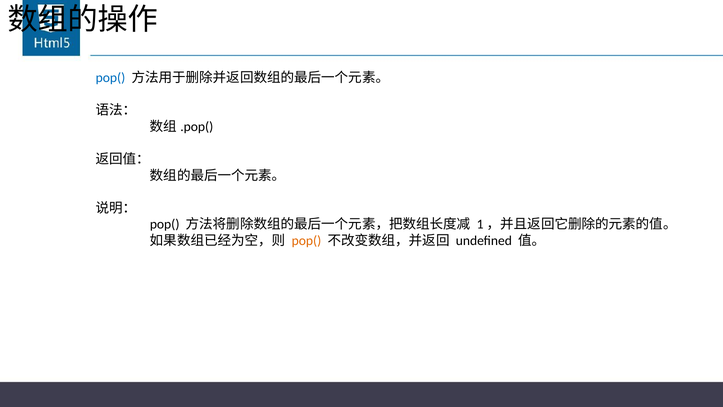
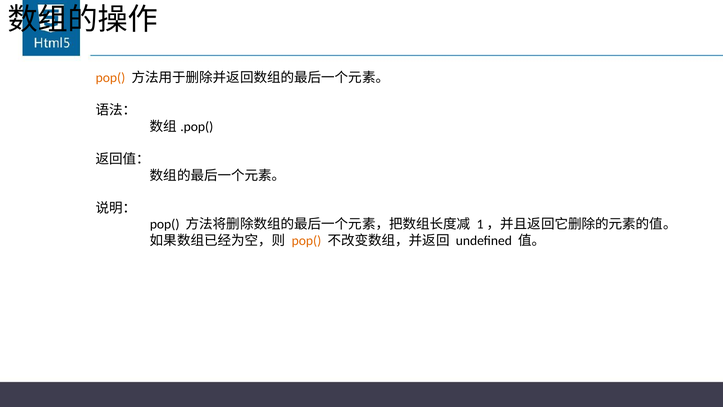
pop( at (110, 78) colour: blue -> orange
